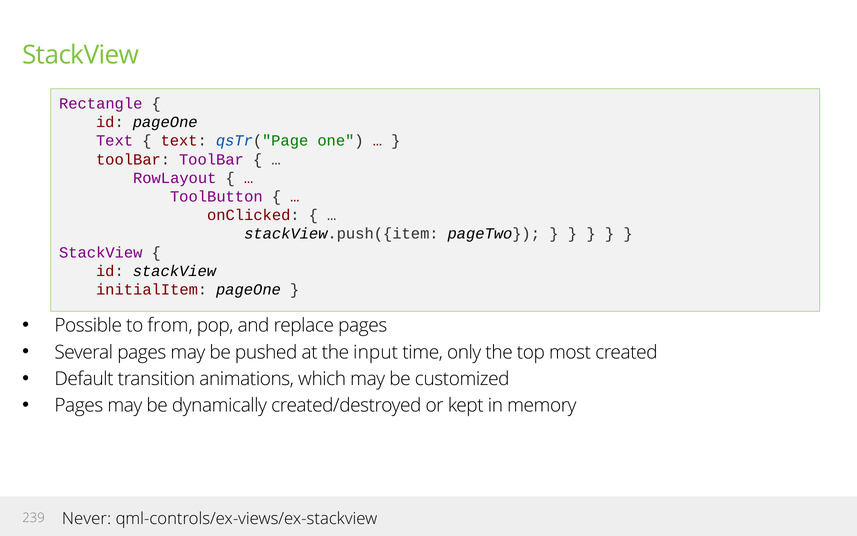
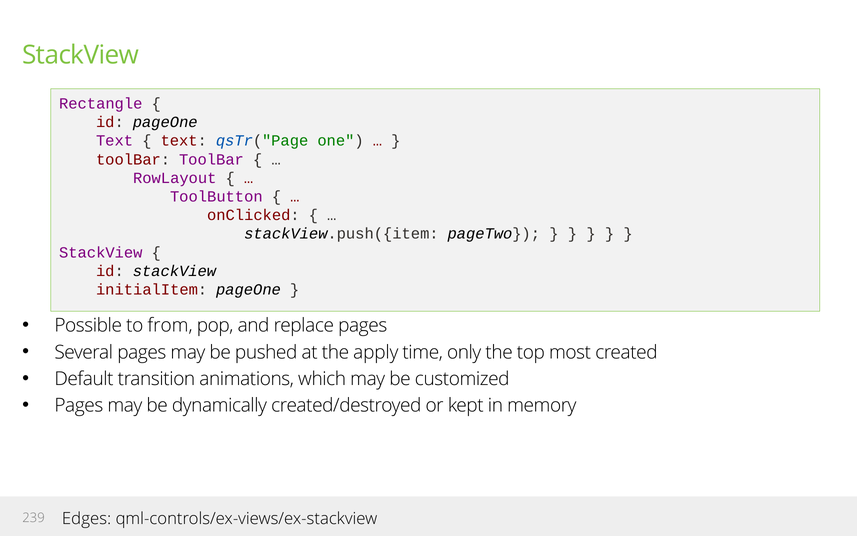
input: input -> apply
Never: Never -> Edges
